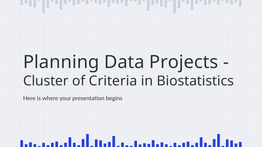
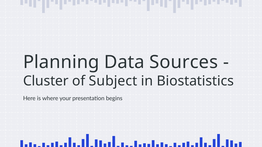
Projects: Projects -> Sources
Criteria: Criteria -> Subject
